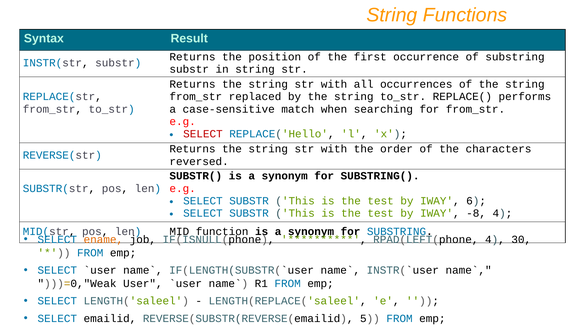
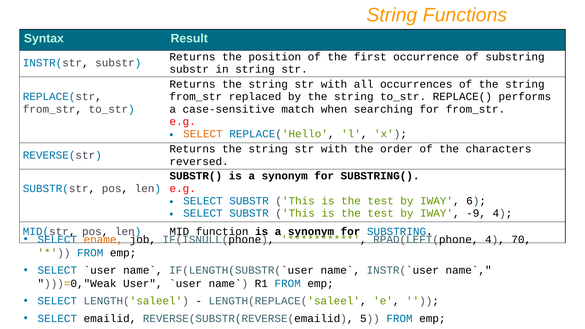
SELECT at (203, 134) colour: red -> orange
-8: -8 -> -9
30: 30 -> 70
